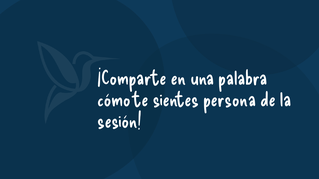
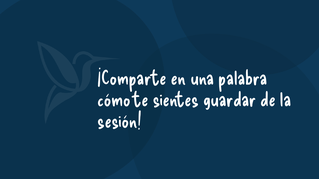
persona: persona -> guardar
